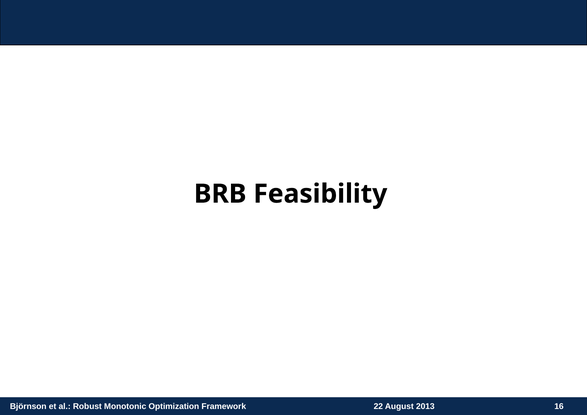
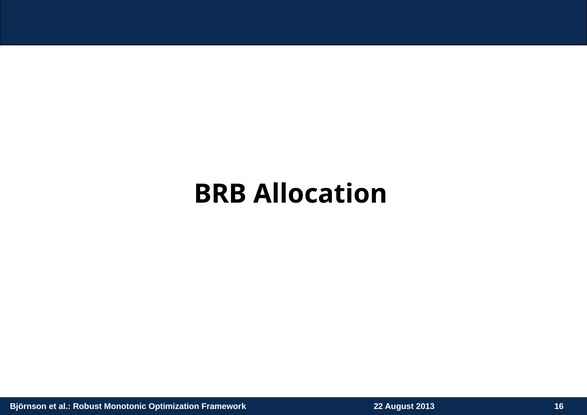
Feasibility: Feasibility -> Allocation
